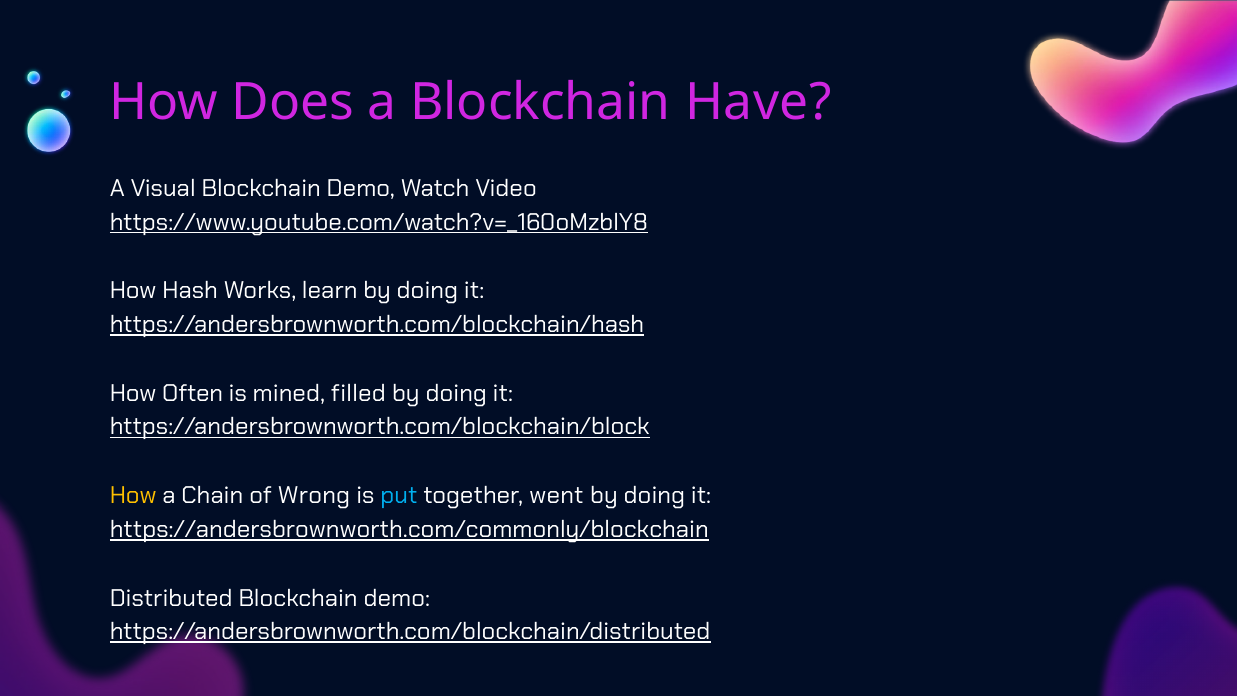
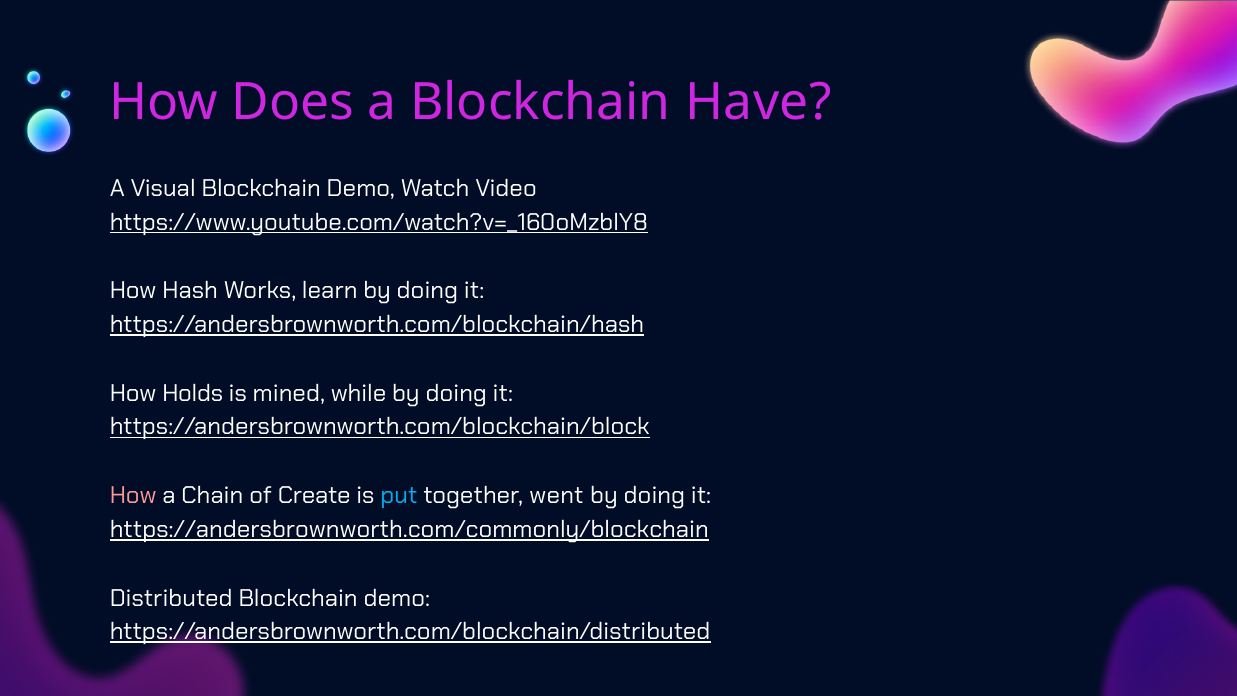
Often: Often -> Holds
filled: filled -> while
How at (133, 496) colour: yellow -> pink
Wrong: Wrong -> Create
